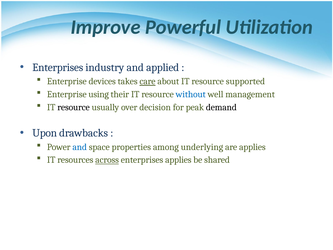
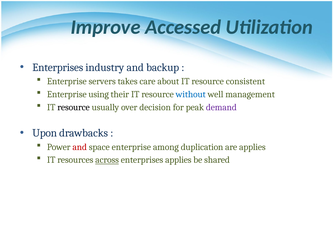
Powerful: Powerful -> Accessed
applied: applied -> backup
devices: devices -> servers
care underline: present -> none
supported: supported -> consistent
demand colour: black -> purple
and at (80, 147) colour: blue -> red
space properties: properties -> enterprise
underlying: underlying -> duplication
